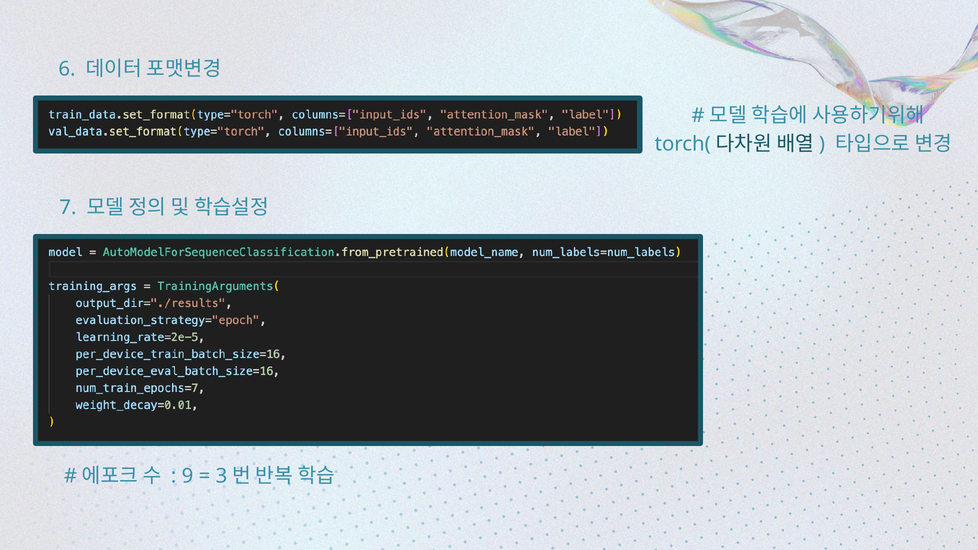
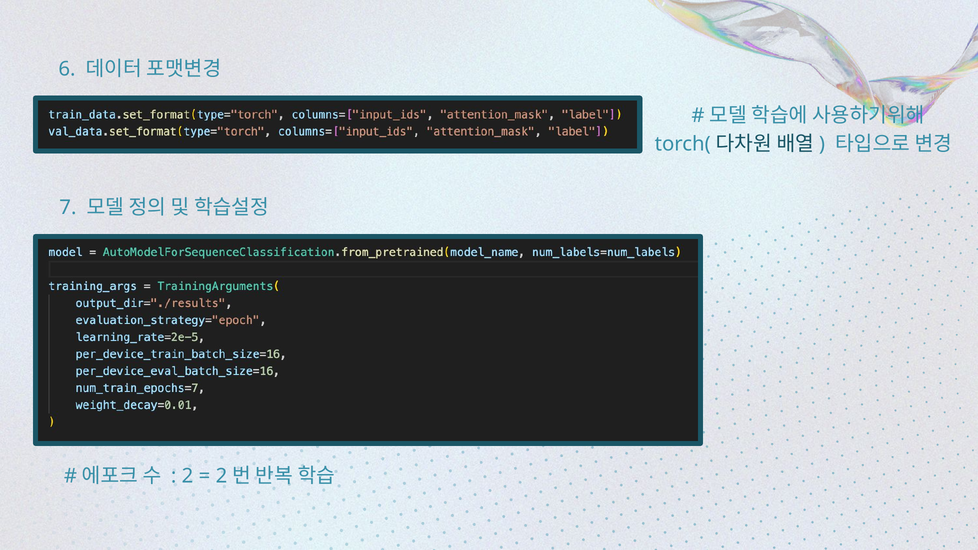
9 at (188, 476): 9 -> 2
3 at (221, 476): 3 -> 2
